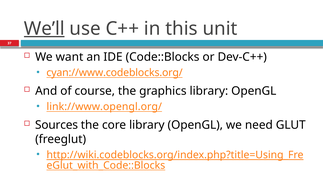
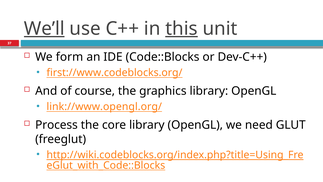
this underline: none -> present
want: want -> form
cyan://www.codeblocks.org/: cyan://www.codeblocks.org/ -> first://www.codeblocks.org/
Sources: Sources -> Process
